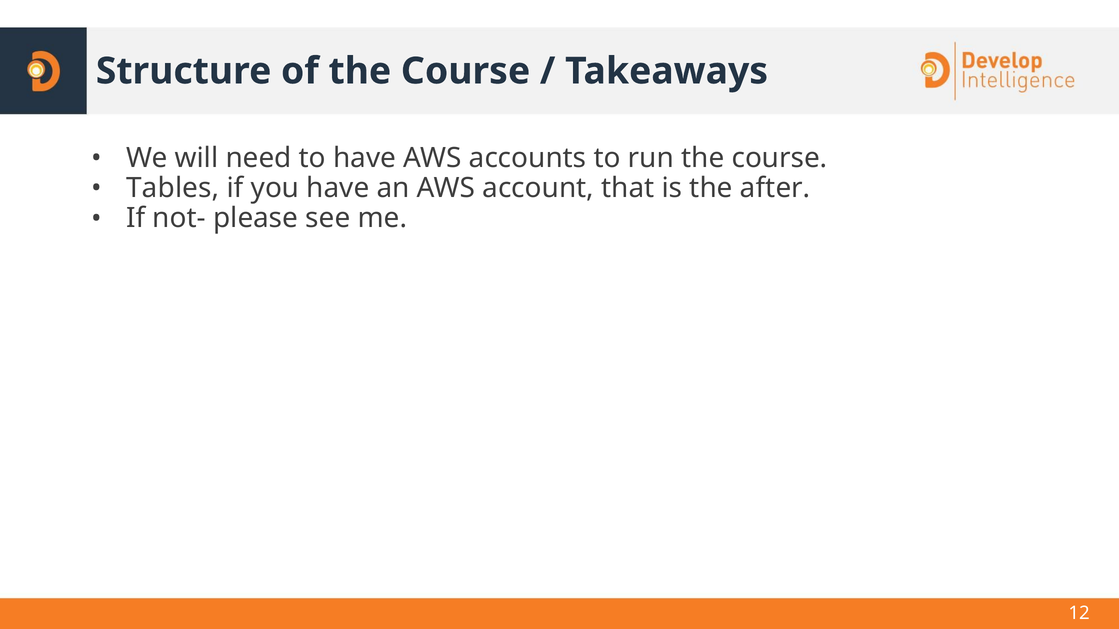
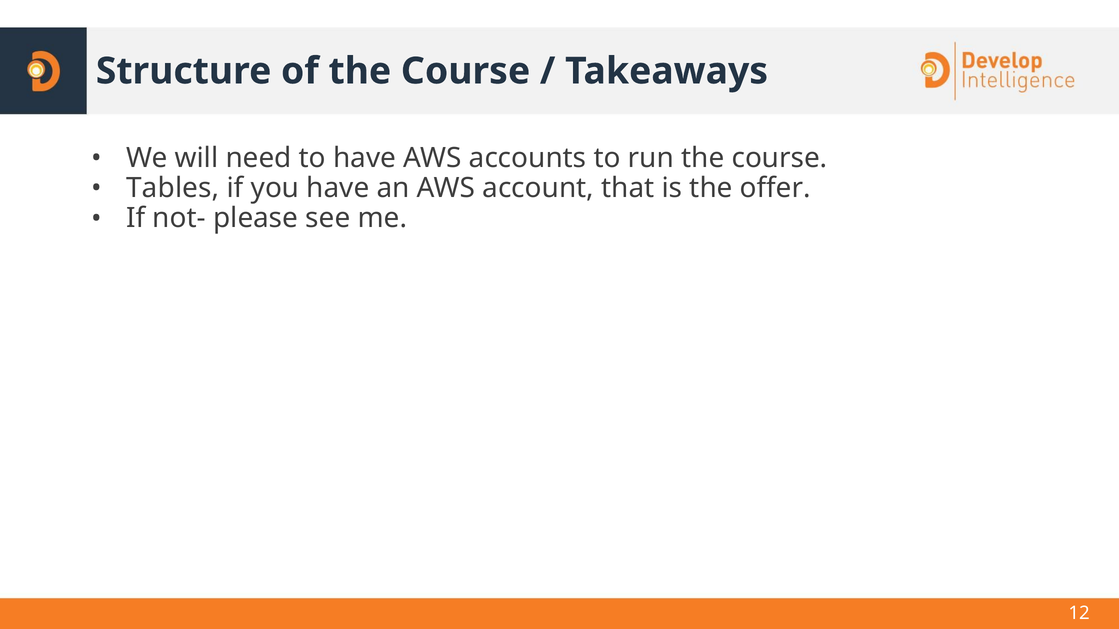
after: after -> offer
